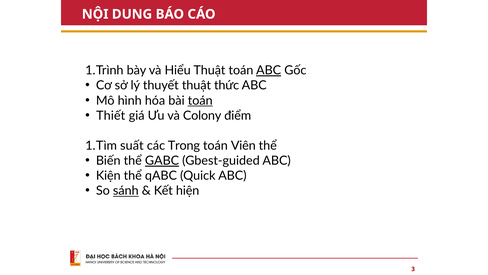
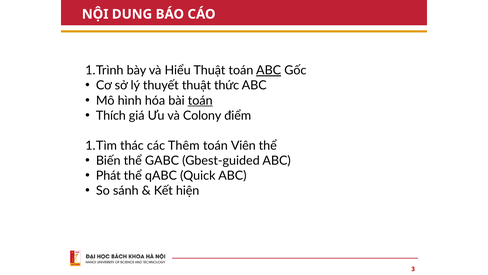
Thiết: Thiết -> Thích
suất: suất -> thác
Trong: Trong -> Thêm
GABC underline: present -> none
Kiện: Kiện -> Phát
sánh underline: present -> none
